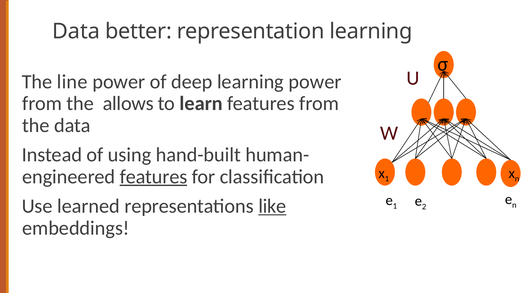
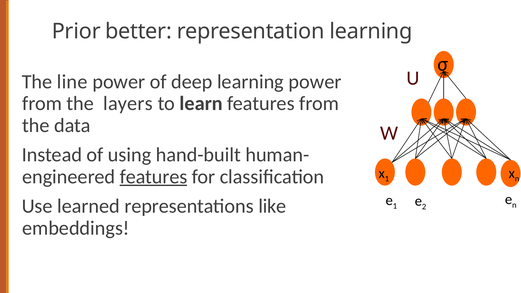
Data at (76, 31): Data -> Prior
allows: allows -> layers
like underline: present -> none
